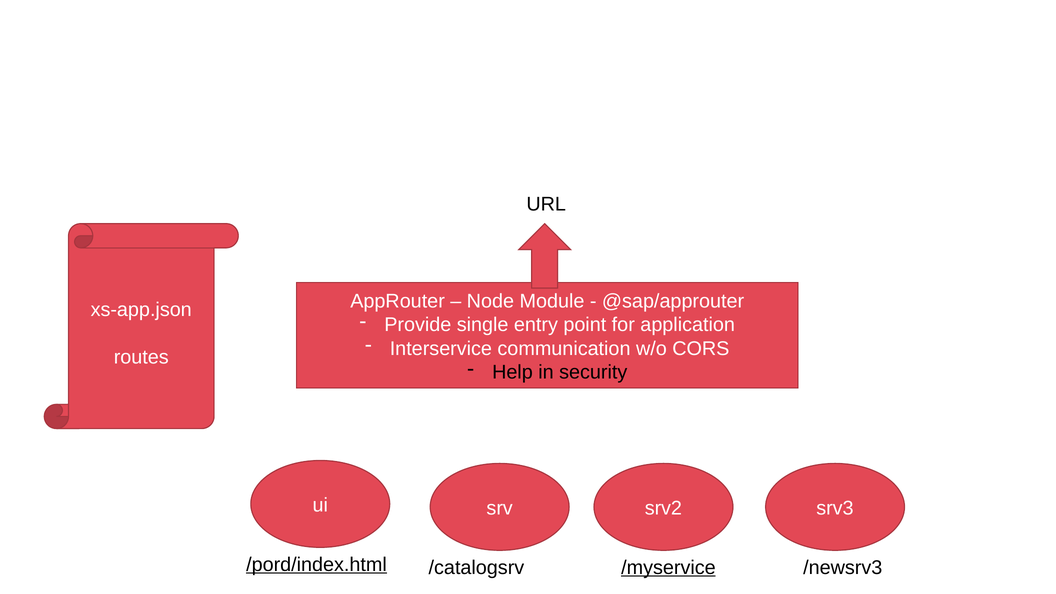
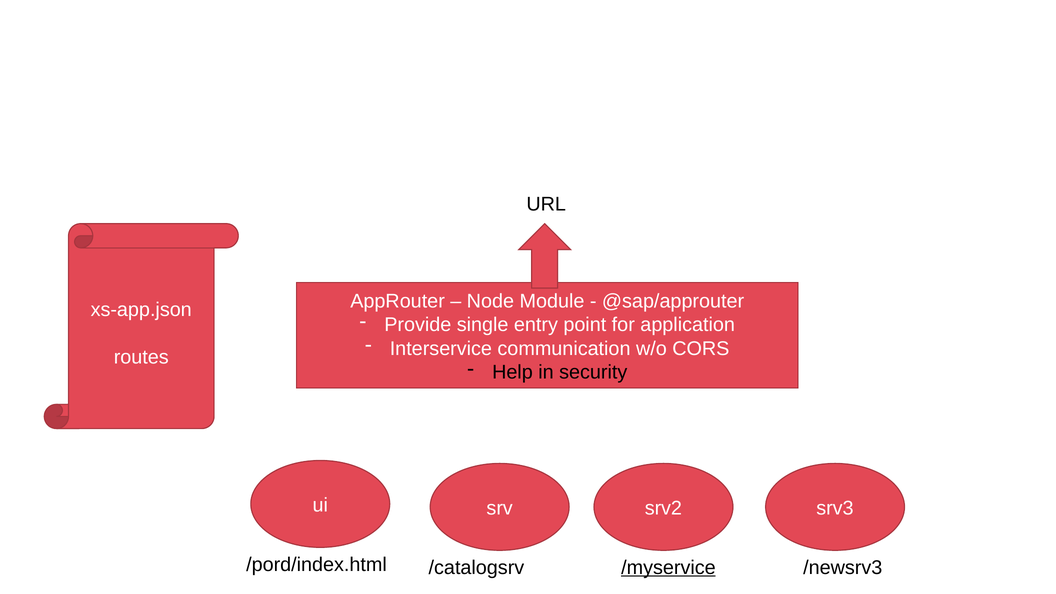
/pord/index.html underline: present -> none
